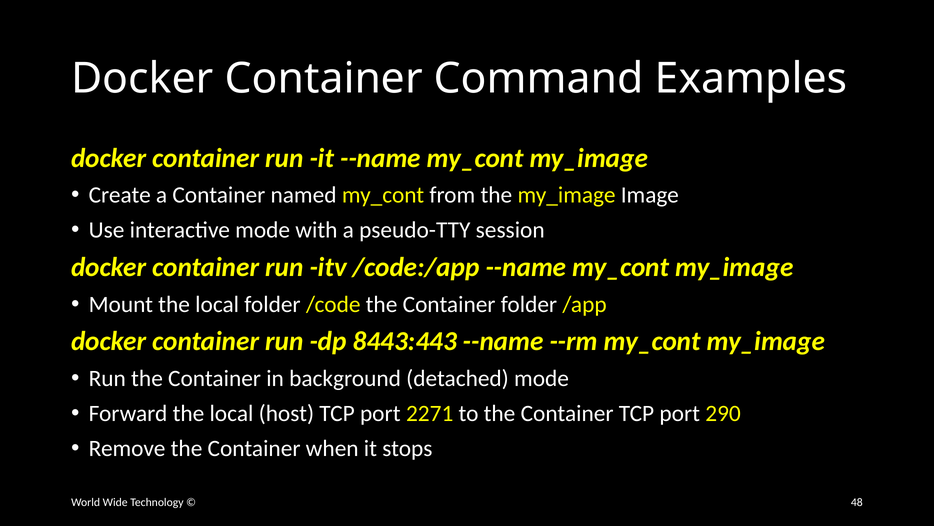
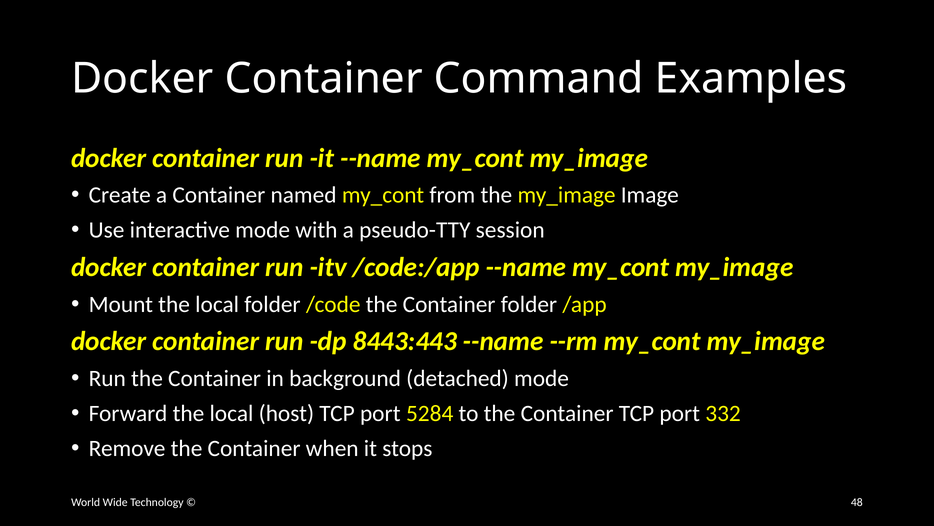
2271: 2271 -> 5284
290: 290 -> 332
